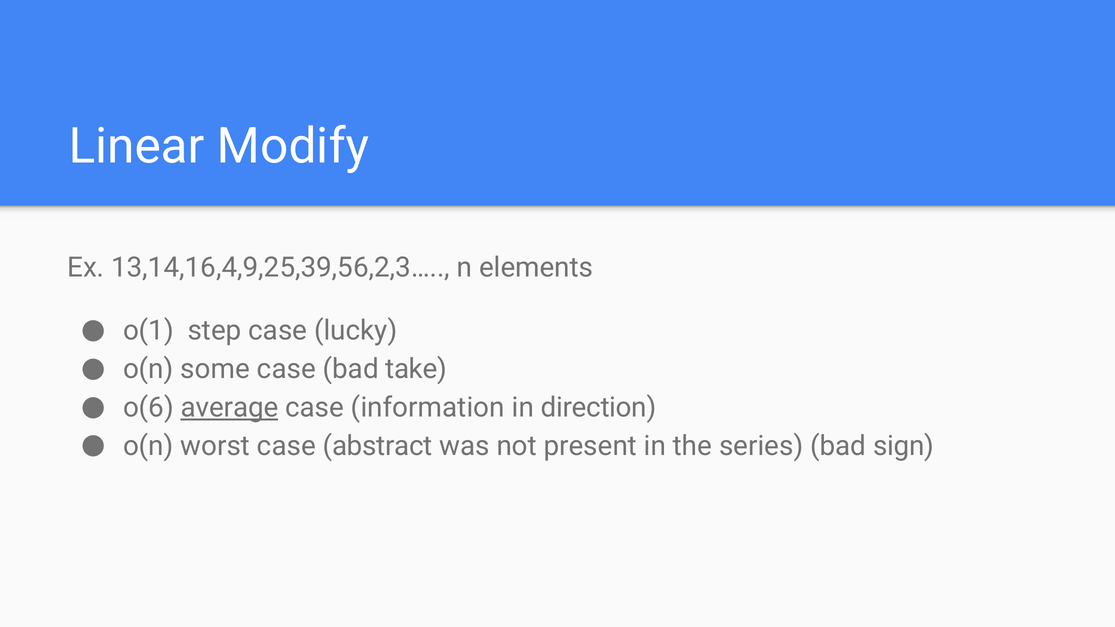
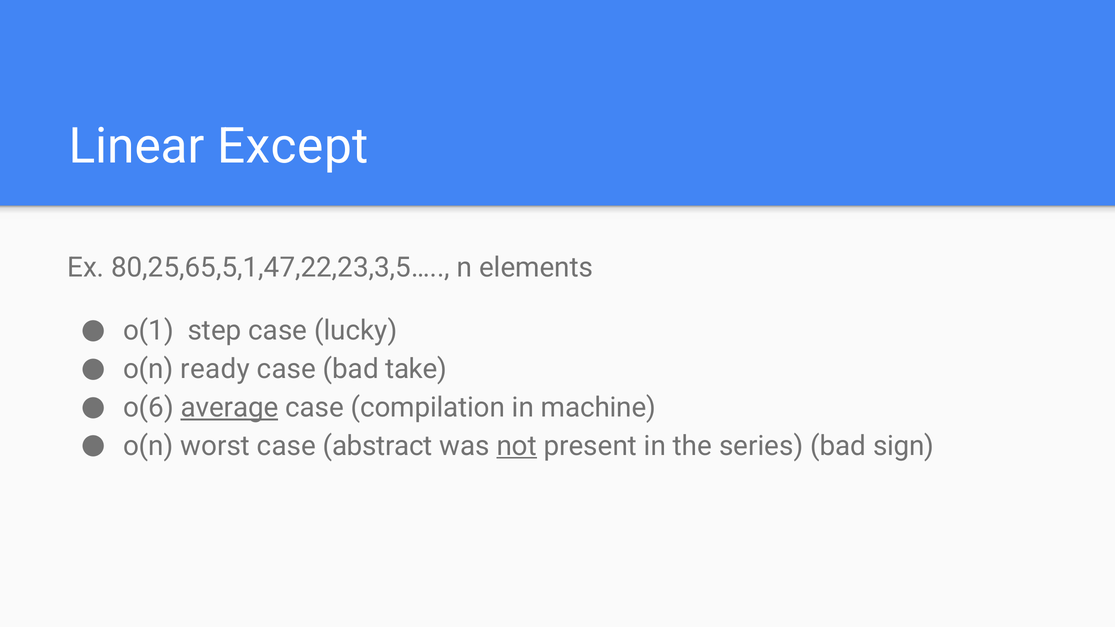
Modify: Modify -> Except
13,14,16,4,9,25,39,56,2,3…: 13,14,16,4,9,25,39,56,2,3… -> 80,25,65,5,1,47,22,23,3,5…
some: some -> ready
information: information -> compilation
direction: direction -> machine
not underline: none -> present
